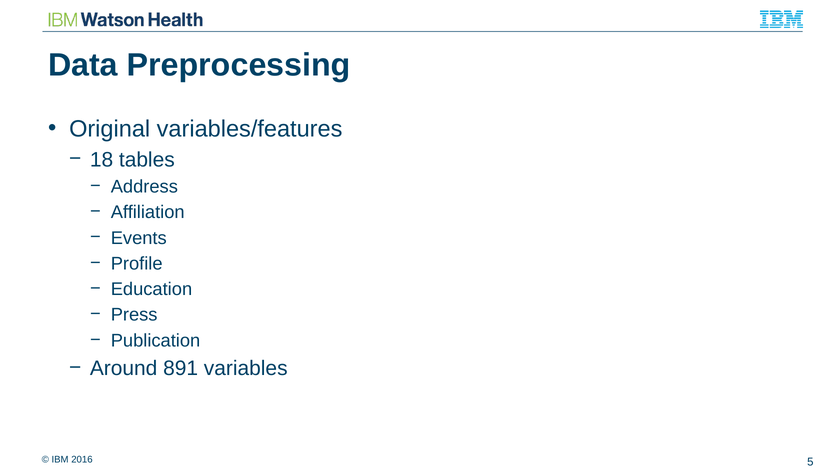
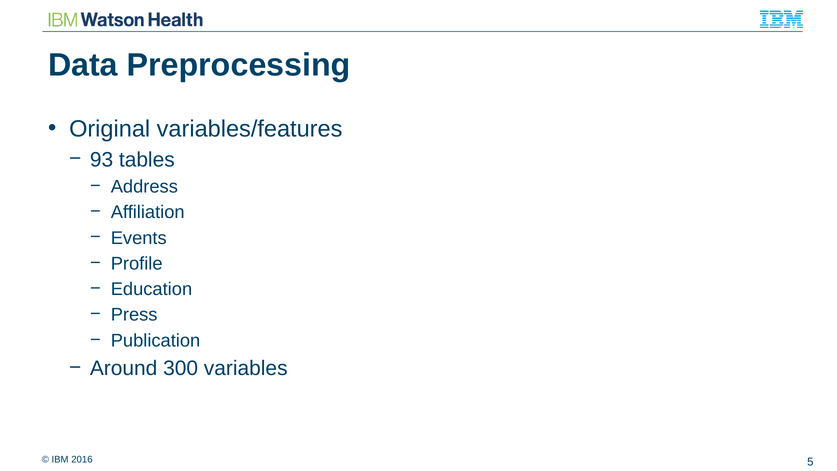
18: 18 -> 93
891: 891 -> 300
